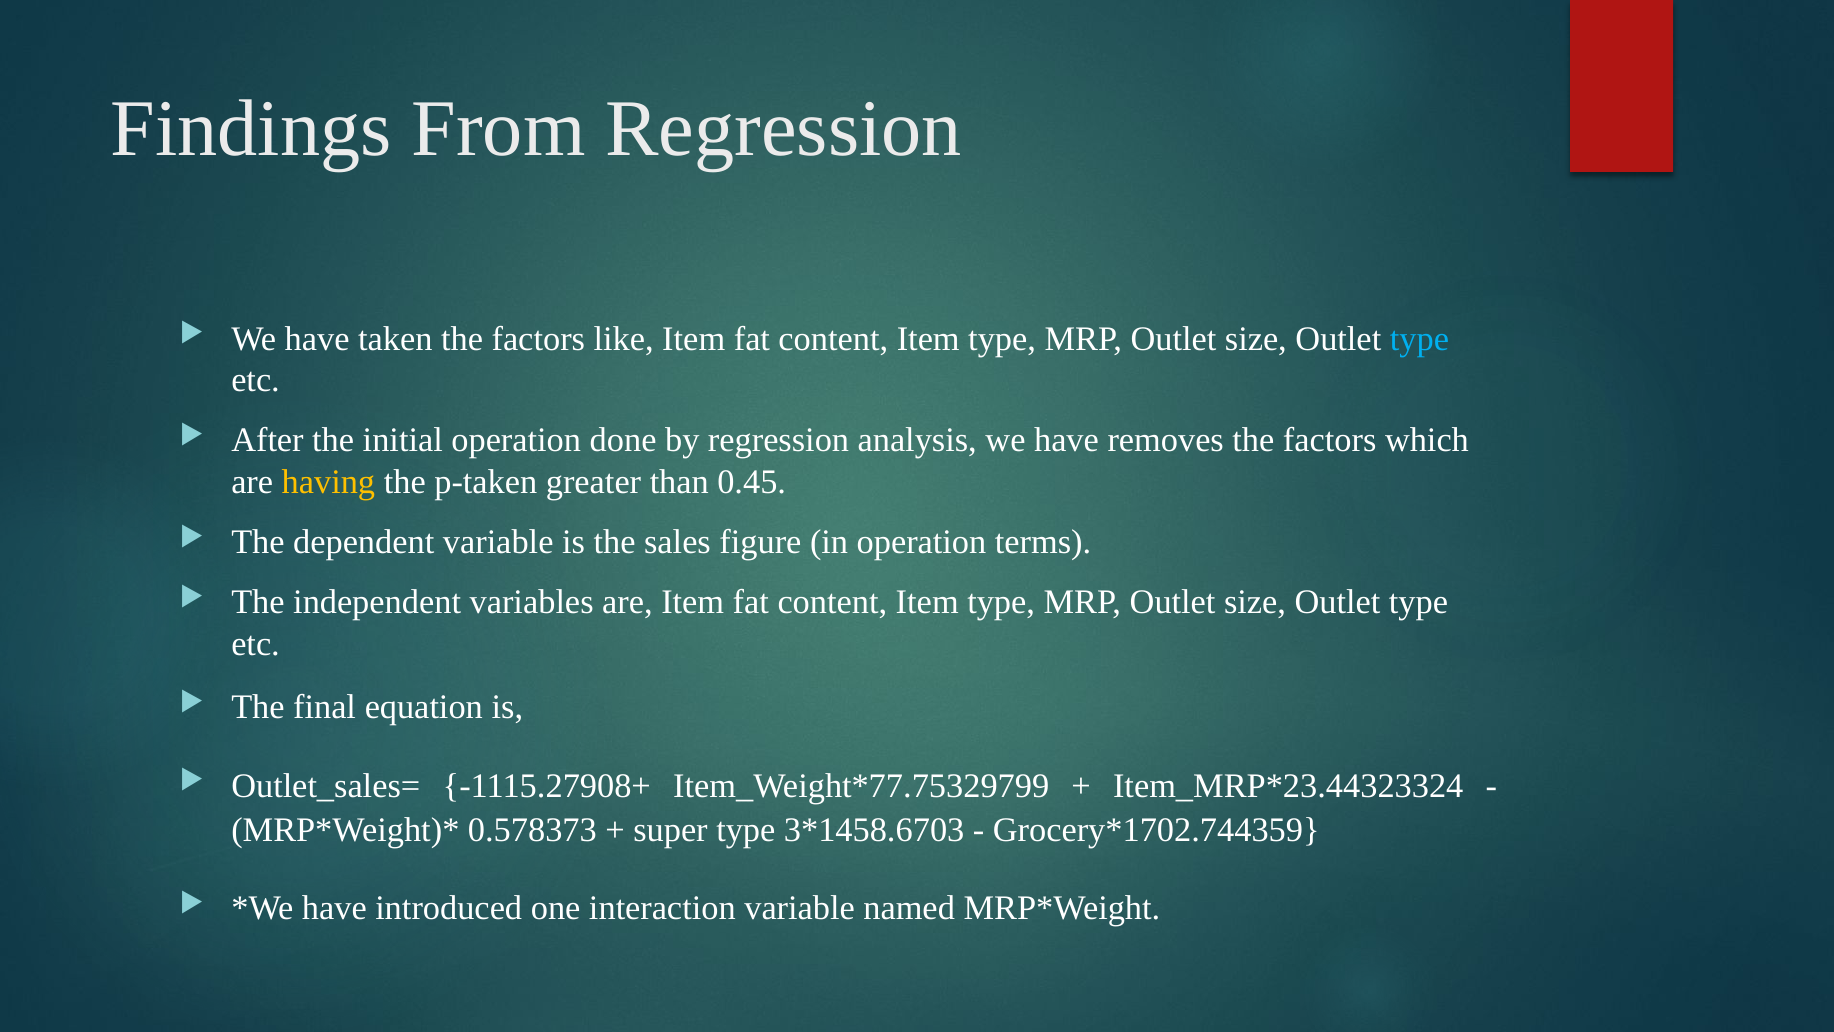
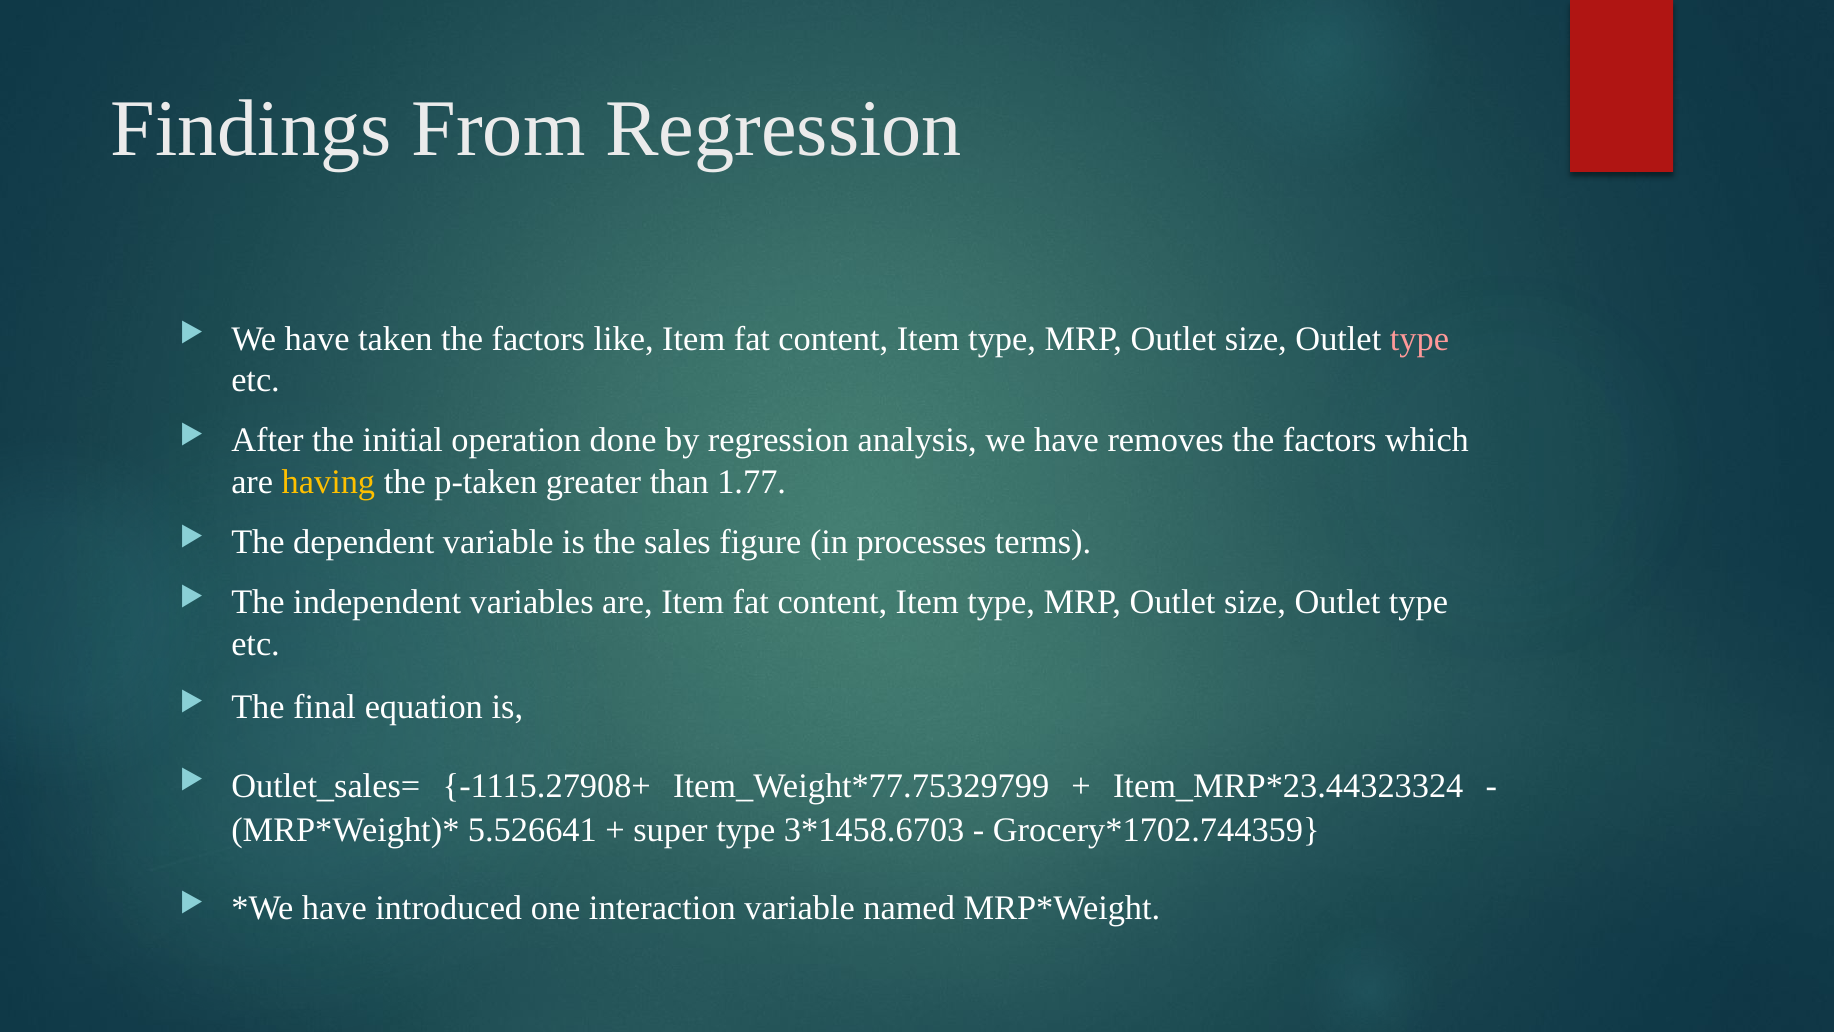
type at (1419, 339) colour: light blue -> pink
0.45: 0.45 -> 1.77
in operation: operation -> processes
0.578373: 0.578373 -> 5.526641
